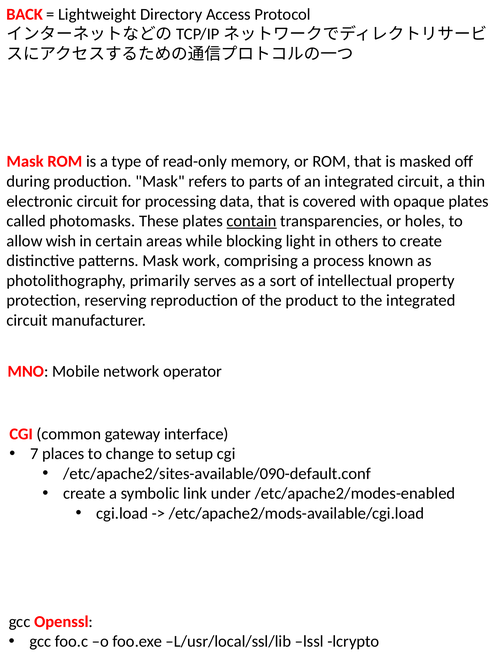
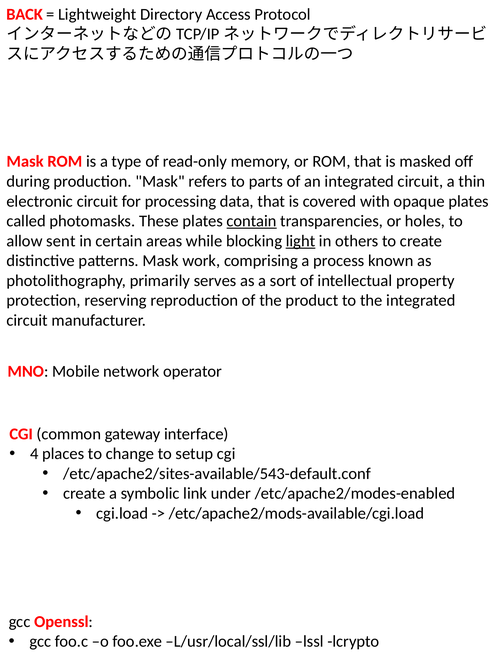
wish: wish -> sent
light underline: none -> present
7: 7 -> 4
/etc/apache2/sites-available/090-default.conf: /etc/apache2/sites-available/090-default.conf -> /etc/apache2/sites-available/543-default.conf
